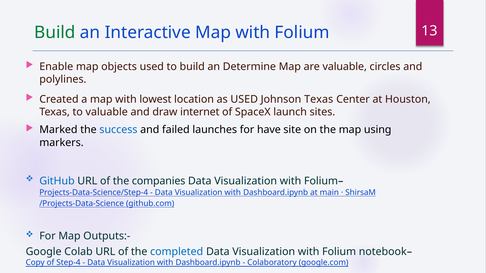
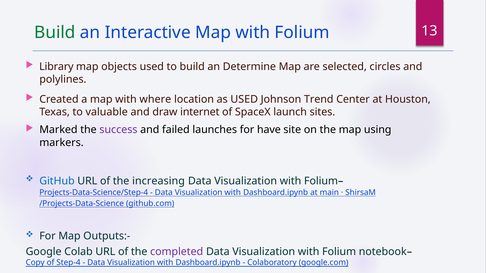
Enable: Enable -> Library
are valuable: valuable -> selected
lowest: lowest -> where
Johnson Texas: Texas -> Trend
success colour: blue -> purple
companies: companies -> increasing
completed colour: blue -> purple
